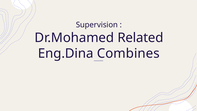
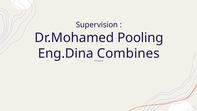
Related: Related -> Pooling
